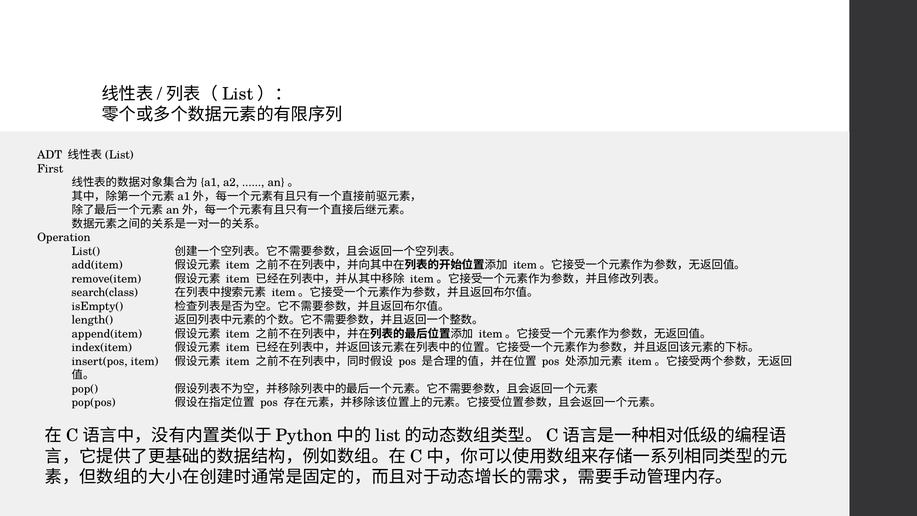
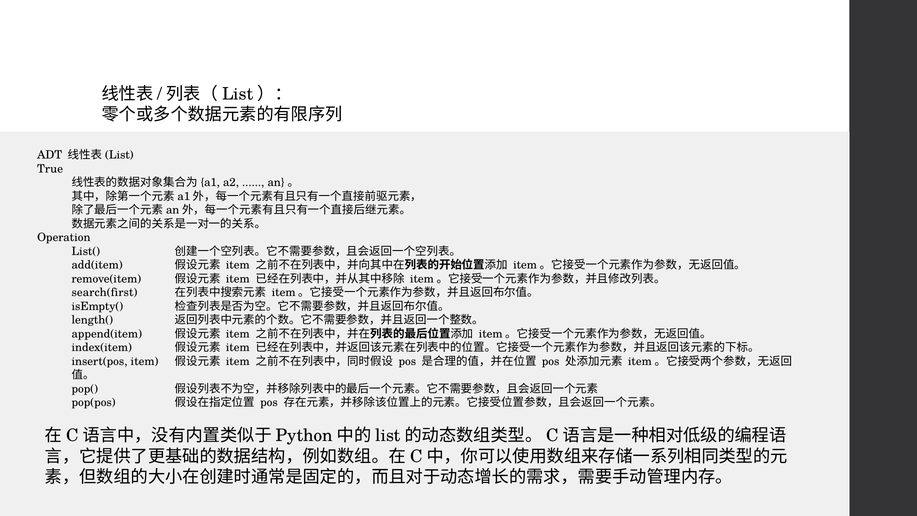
First: First -> True
search(class: search(class -> search(first
